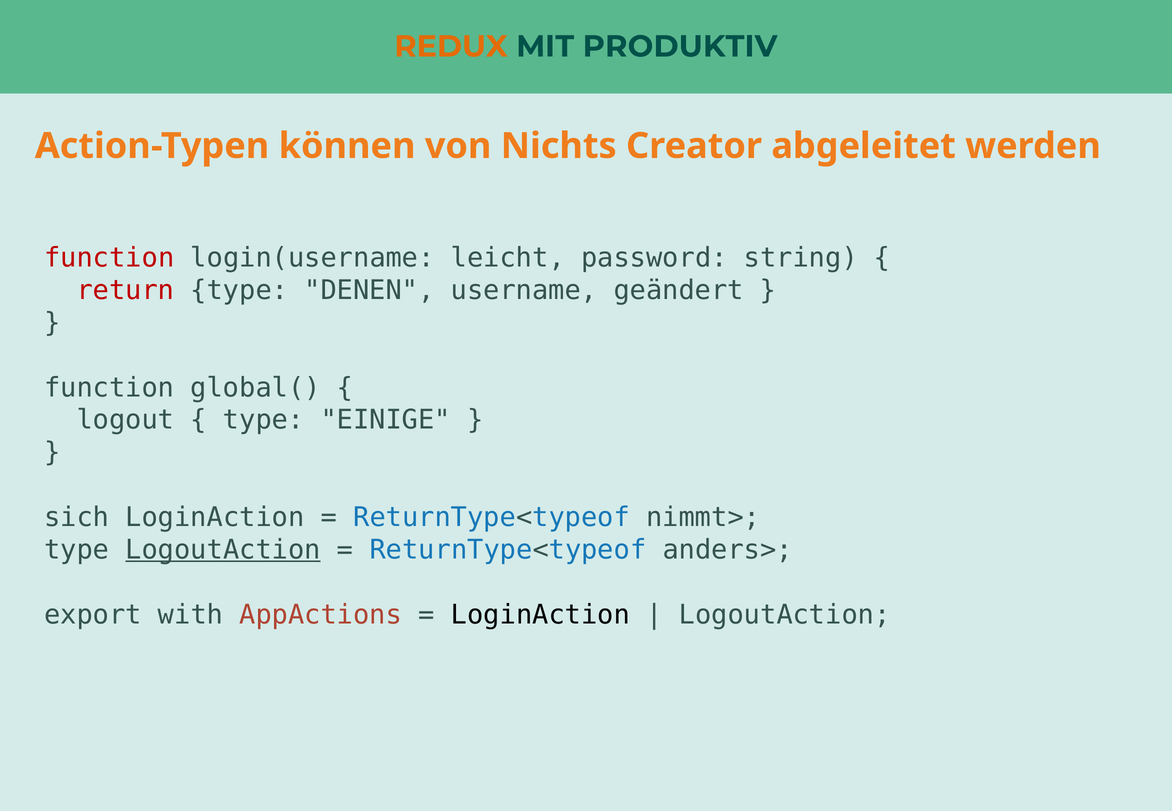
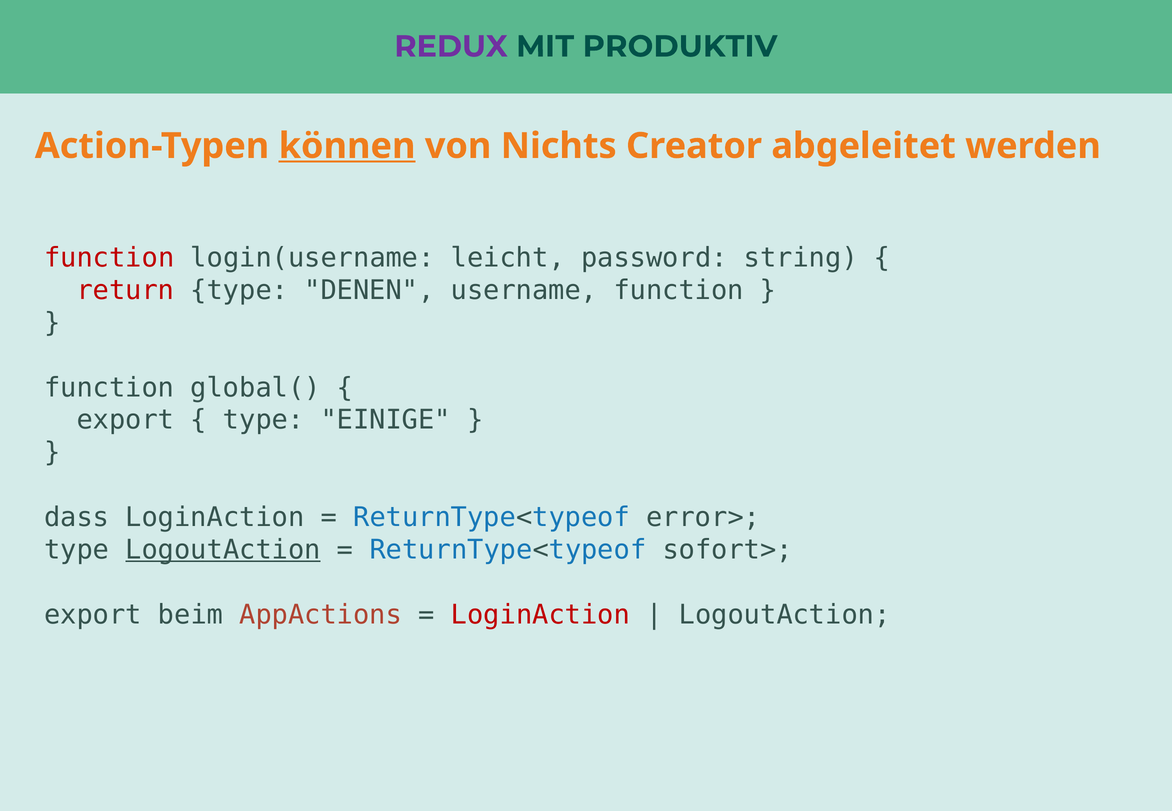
REDUX colour: orange -> purple
können underline: none -> present
username geändert: geändert -> function
logout at (125, 420): logout -> export
sich: sich -> dass
nimmt>: nimmt> -> error>
anders>: anders> -> sofort>
with: with -> beim
LoginAction at (540, 615) colour: black -> red
